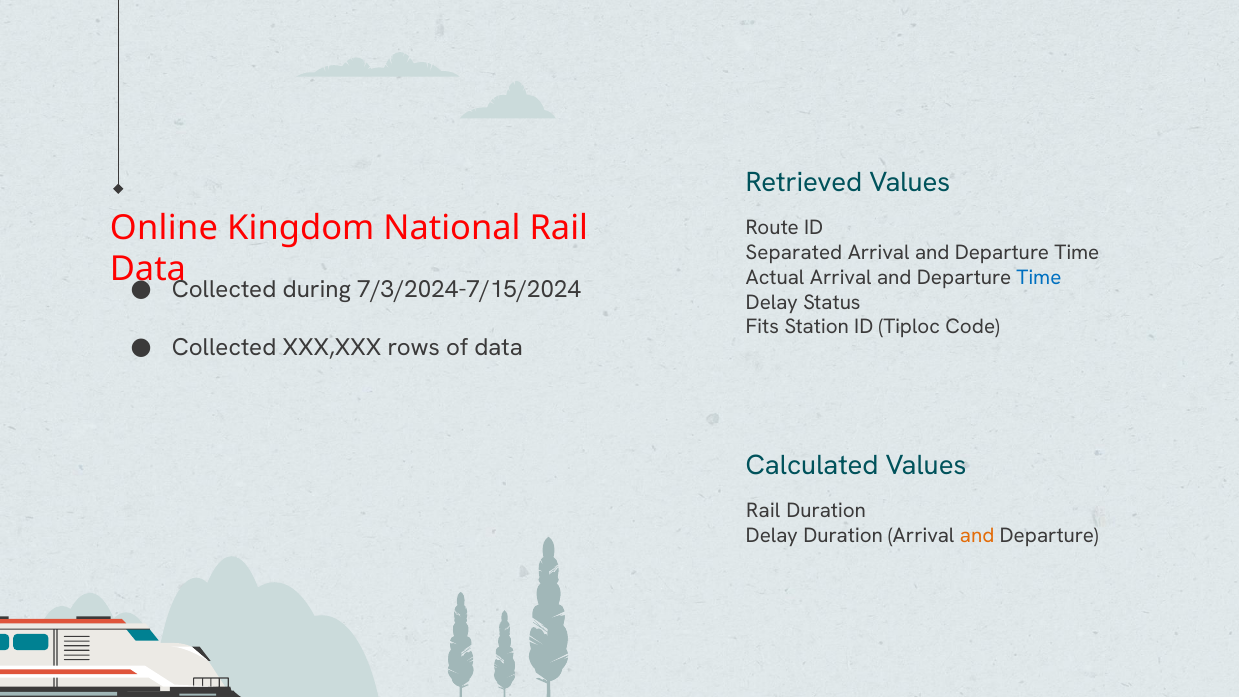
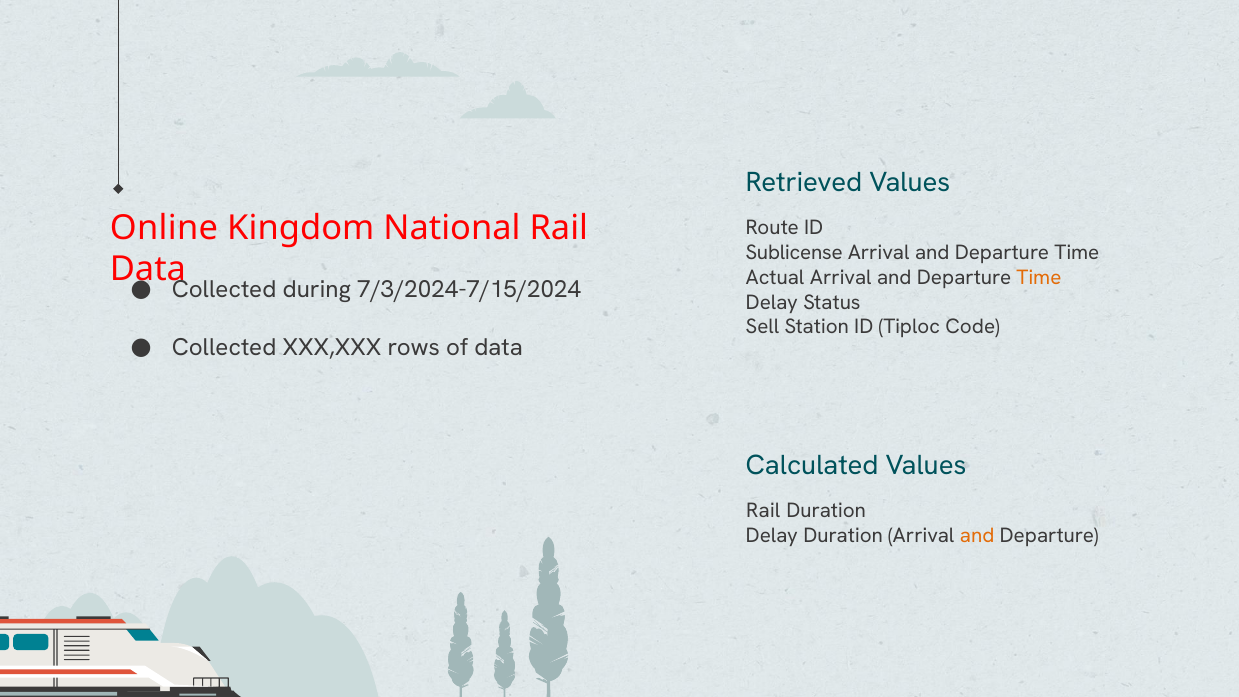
Separated: Separated -> Sublicense
Time at (1039, 278) colour: blue -> orange
Fits: Fits -> Sell
